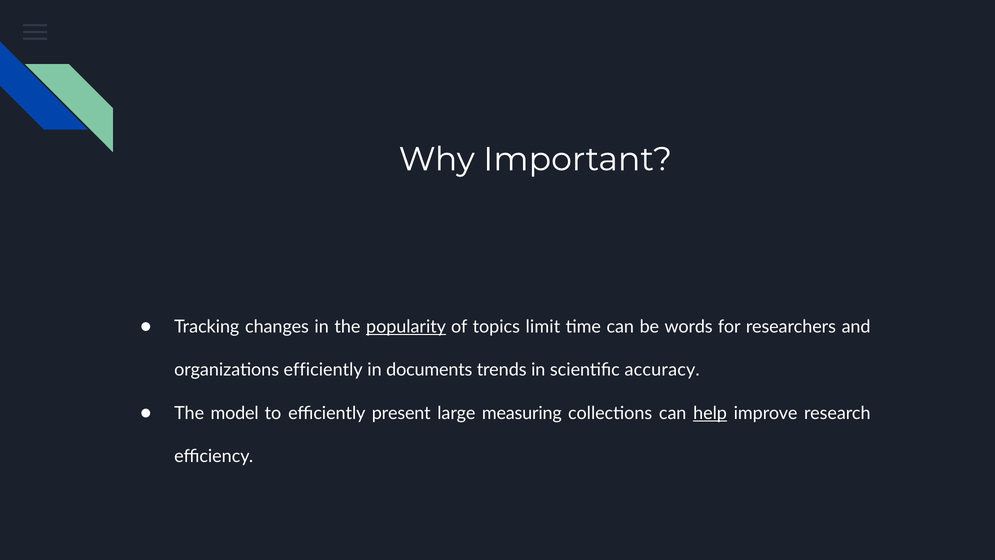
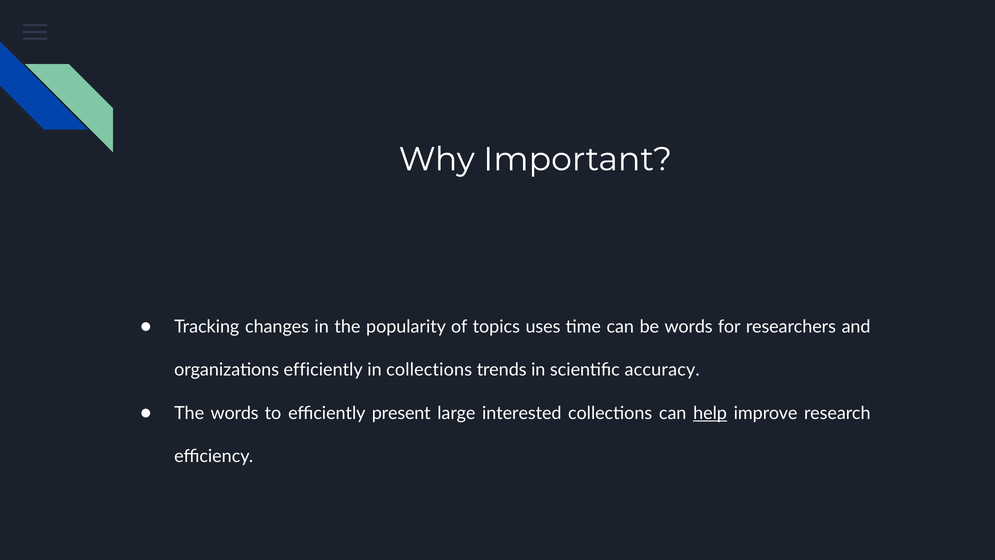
popularity underline: present -> none
limit: limit -> uses
in documents: documents -> collections
The model: model -> words
measuring: measuring -> interested
